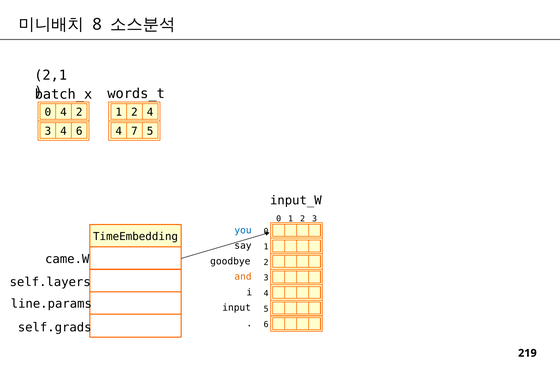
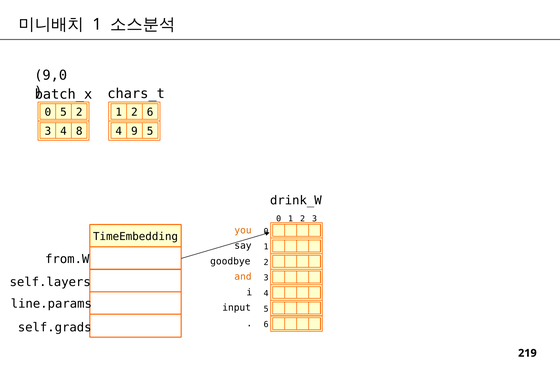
8 at (97, 24): 8 -> 1
2,1: 2,1 -> 9,0
words_t: words_t -> chars_t
0 4: 4 -> 5
2 4: 4 -> 6
4 6: 6 -> 8
7: 7 -> 9
input_W: input_W -> drink_W
you colour: blue -> orange
came.W: came.W -> from.W
